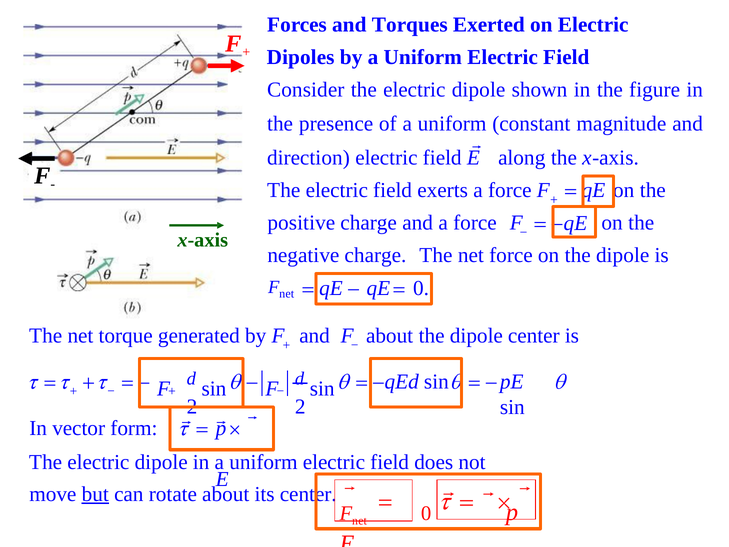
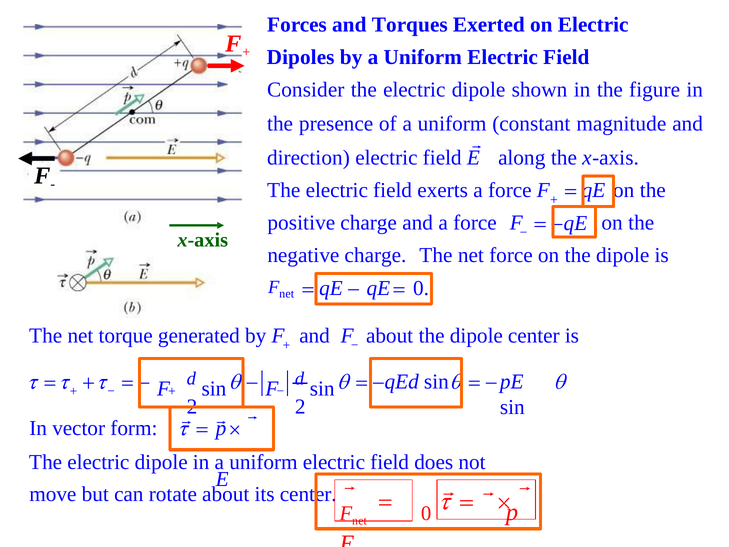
but underline: present -> none
